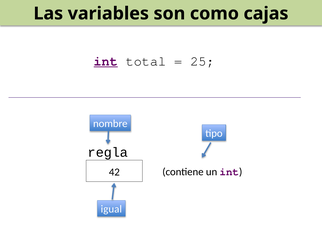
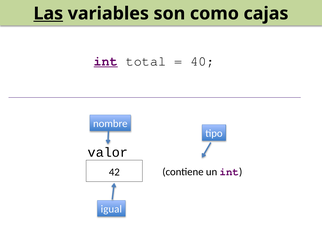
Las underline: none -> present
25: 25 -> 40
regla: regla -> valor
